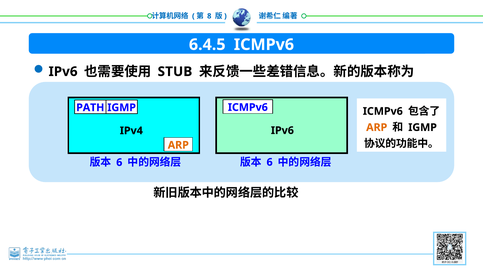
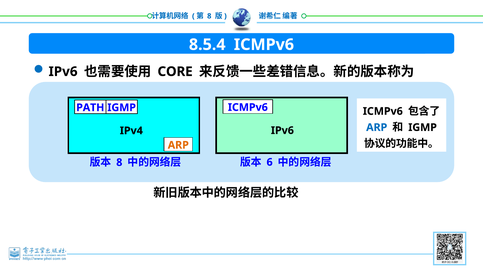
6.4.5: 6.4.5 -> 8.5.4
STUB: STUB -> CORE
ARP at (377, 127) colour: orange -> blue
6 at (119, 162): 6 -> 8
